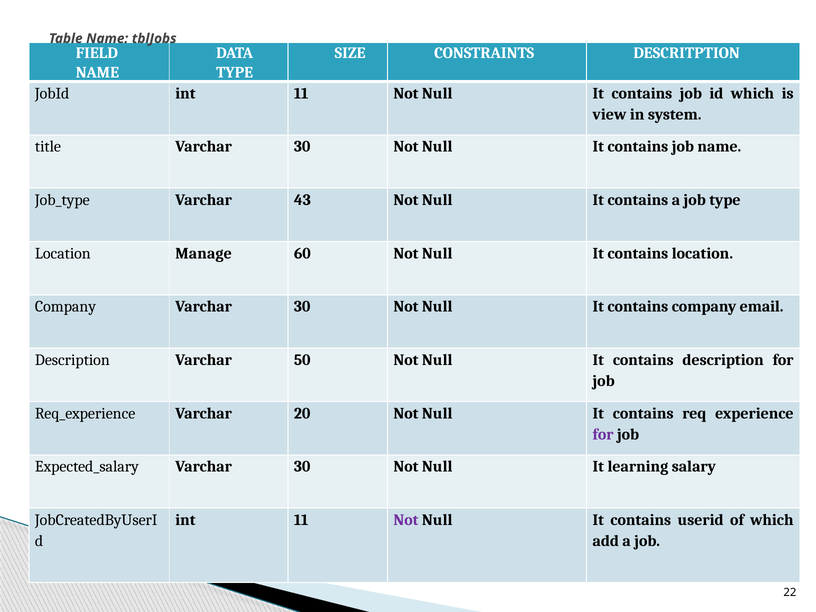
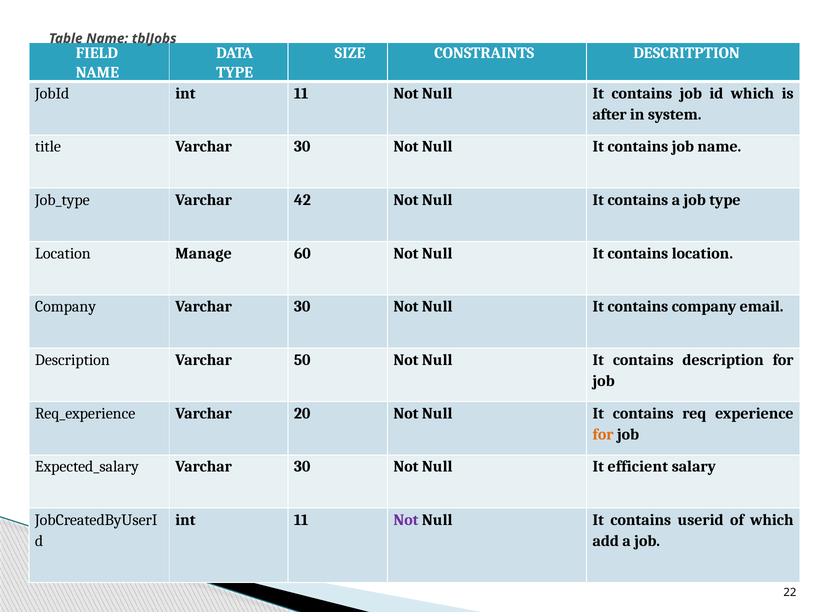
view: view -> after
43: 43 -> 42
for at (603, 434) colour: purple -> orange
learning: learning -> efficient
